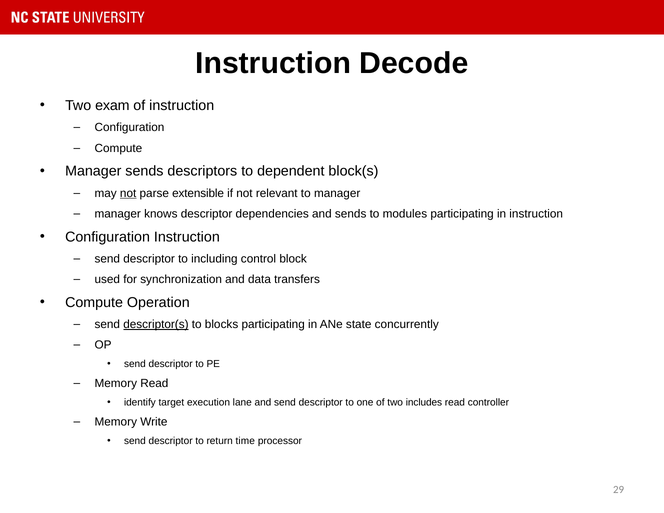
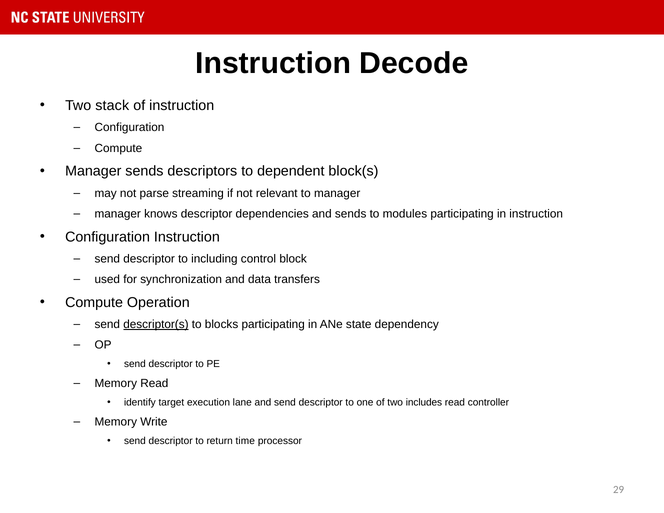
exam: exam -> stack
not at (128, 193) underline: present -> none
extensible: extensible -> streaming
concurrently: concurrently -> dependency
